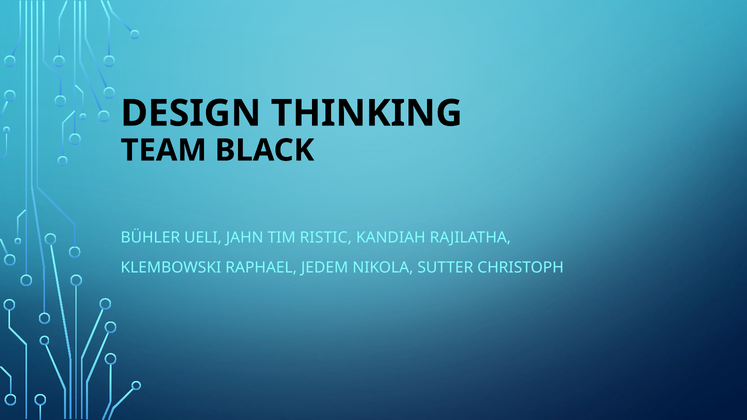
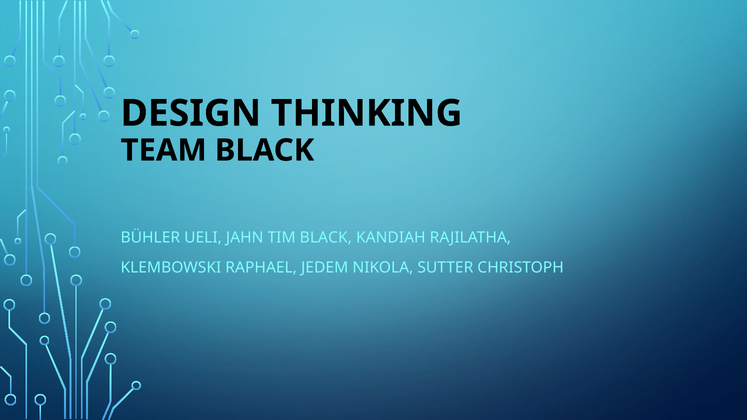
TIM RISTIC: RISTIC -> BLACK
